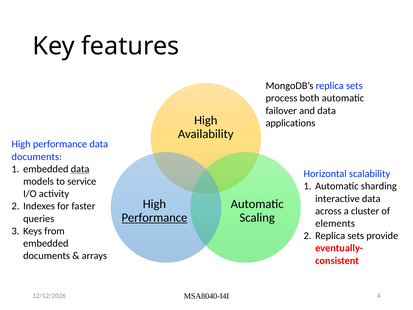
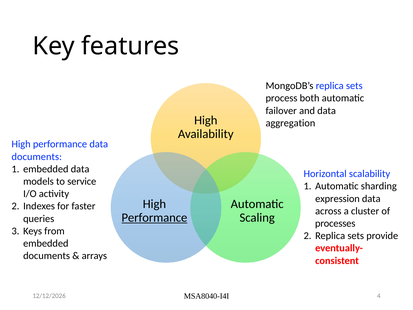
applications: applications -> aggregation
data at (80, 169) underline: present -> none
interactive: interactive -> expression
elements: elements -> processes
